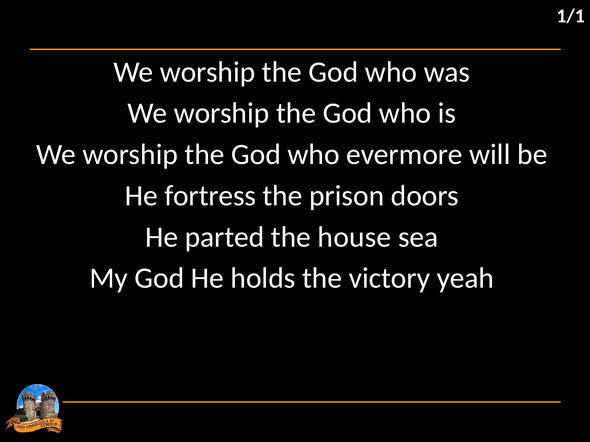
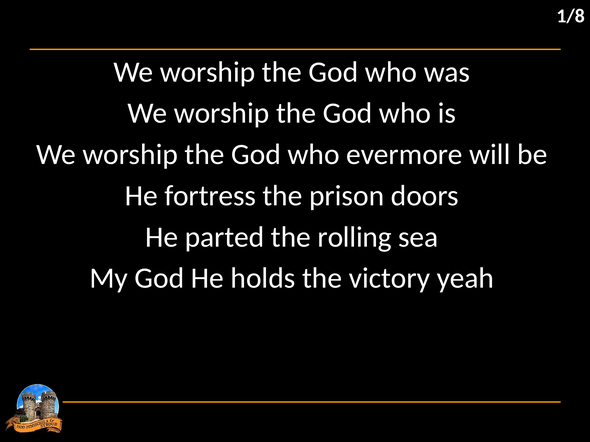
1/1: 1/1 -> 1/8
house: house -> rolling
